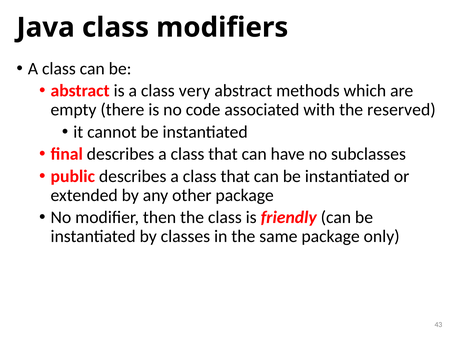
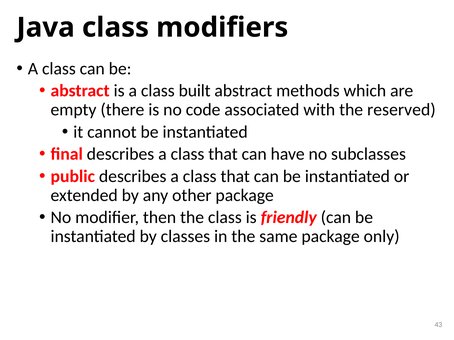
very: very -> built
